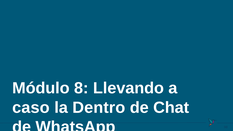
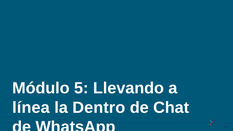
8: 8 -> 5
caso: caso -> línea
